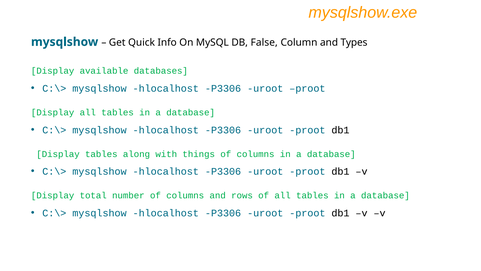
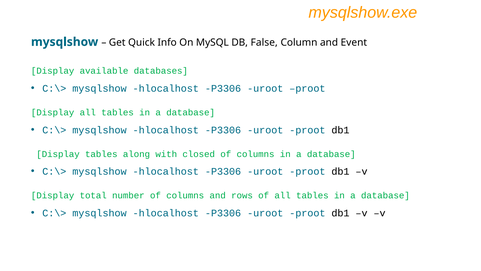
Types: Types -> Event
things: things -> closed
